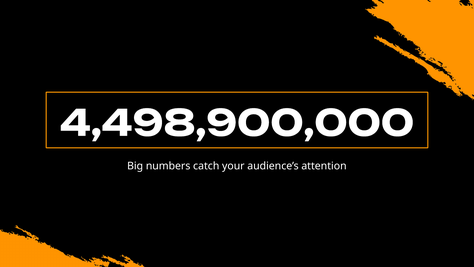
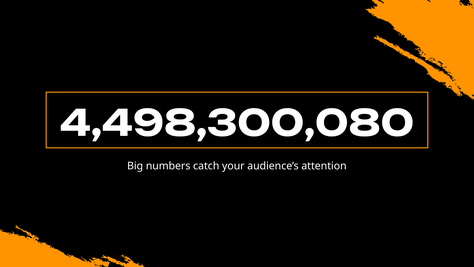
4,498,900,000: 4,498,900,000 -> 4,498,300,080
